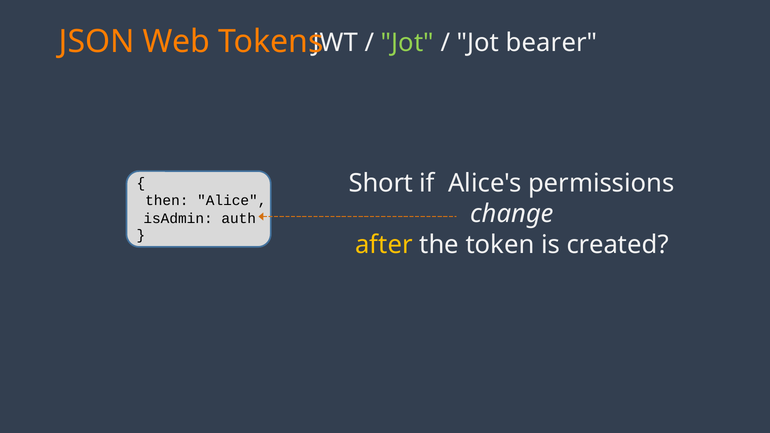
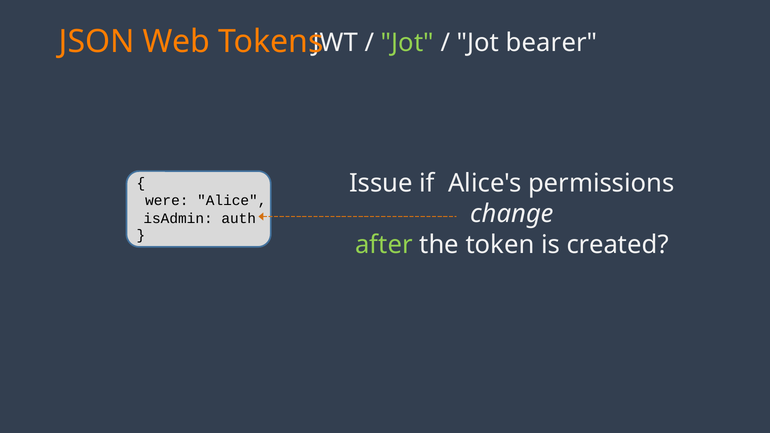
Short: Short -> Issue
then: then -> were
after colour: yellow -> light green
